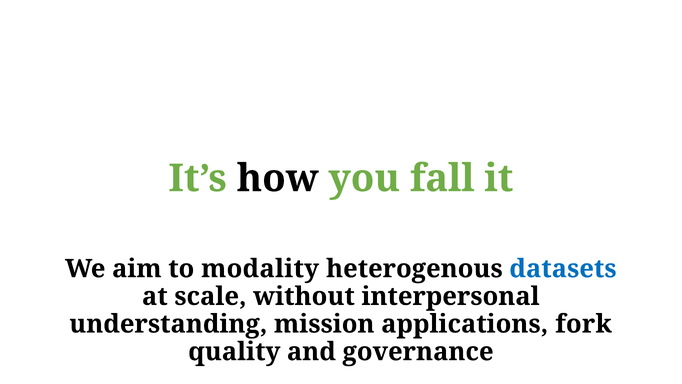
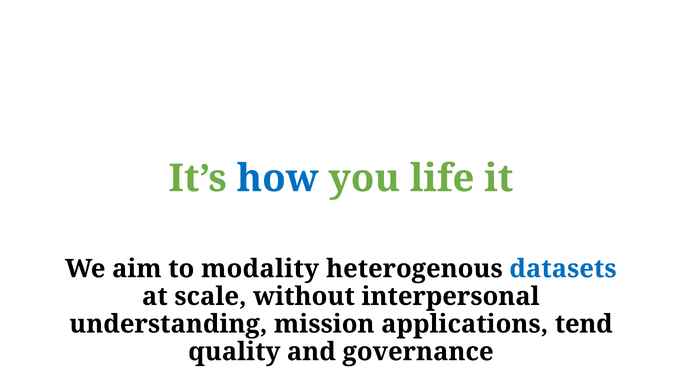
how colour: black -> blue
fall: fall -> life
fork: fork -> tend
